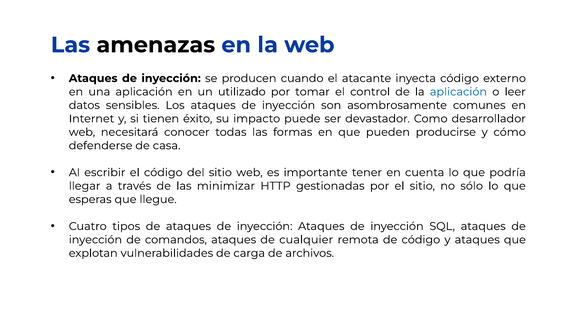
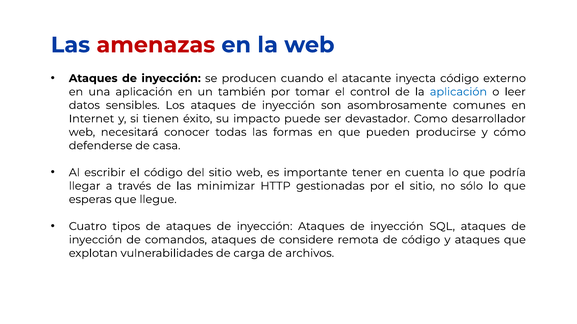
amenazas colour: black -> red
utilizado: utilizado -> también
cualquier: cualquier -> considere
